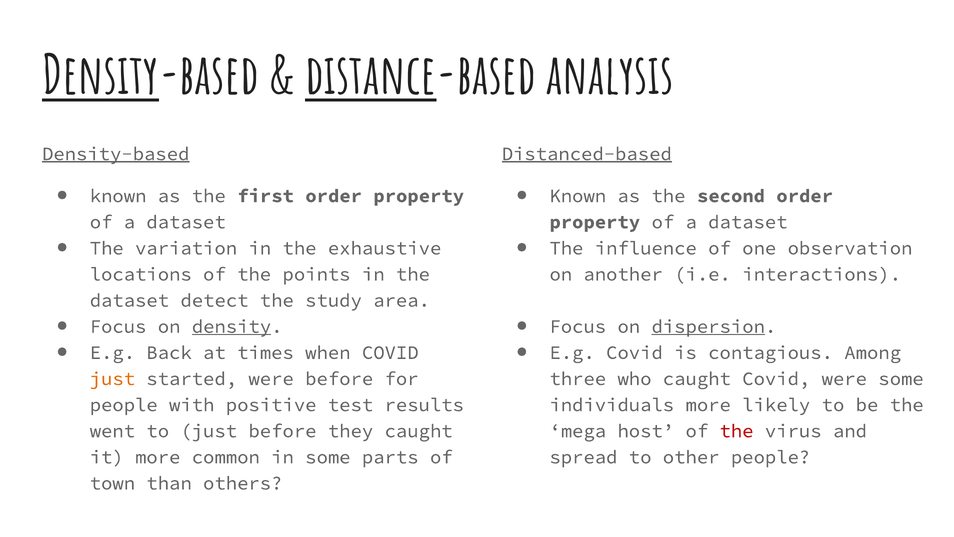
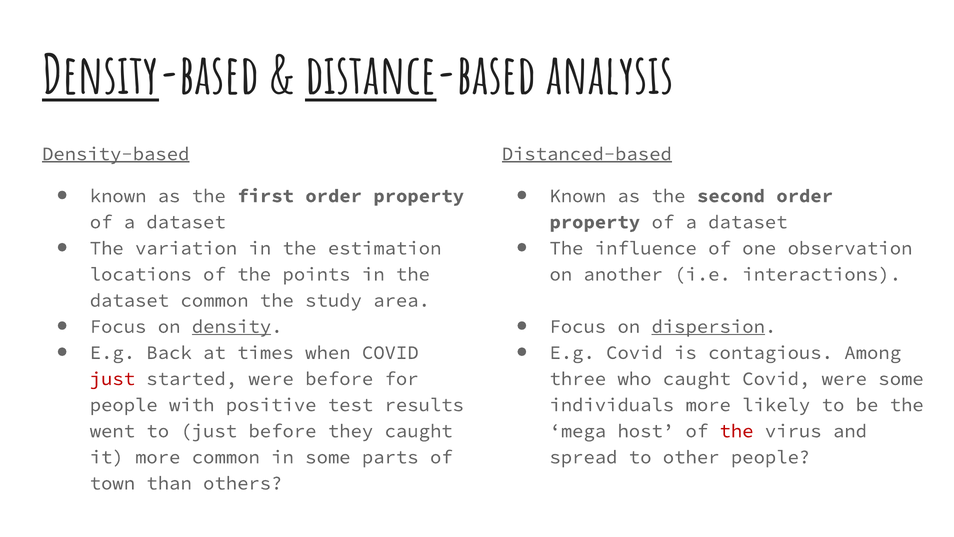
exhaustive: exhaustive -> estimation
dataset detect: detect -> common
just at (112, 379) colour: orange -> red
